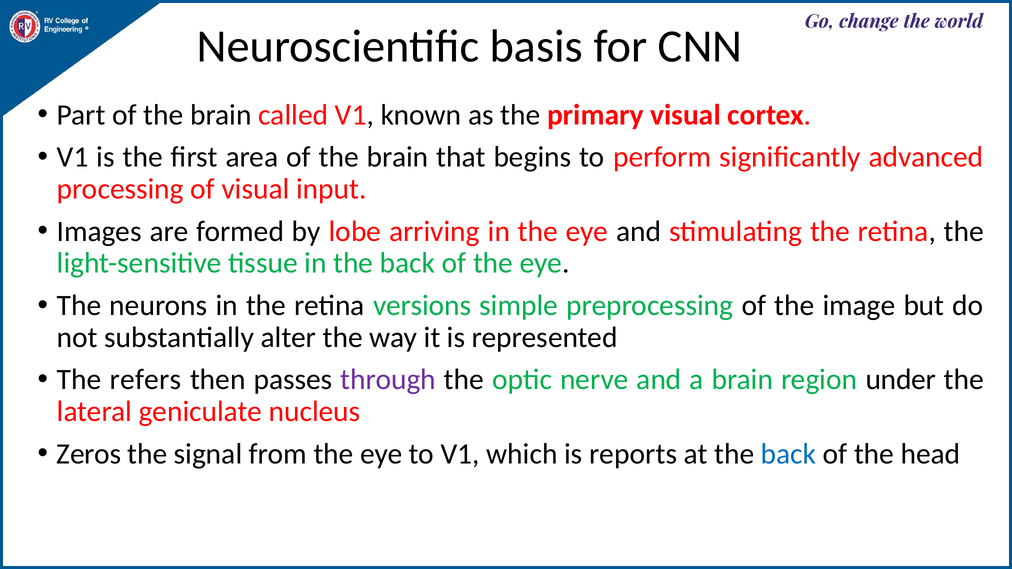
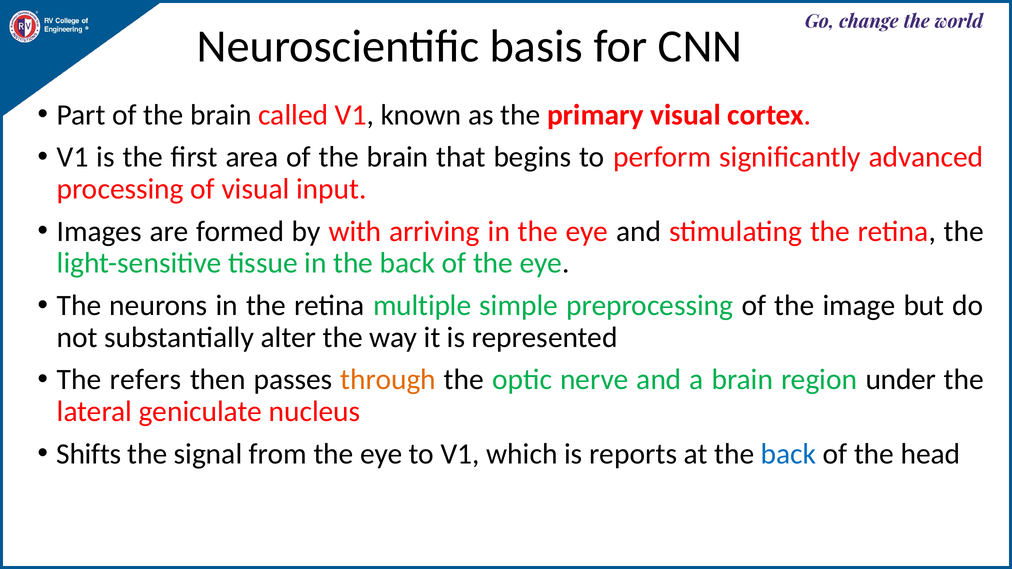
lobe: lobe -> with
versions: versions -> multiple
through colour: purple -> orange
Zeros: Zeros -> Shifts
